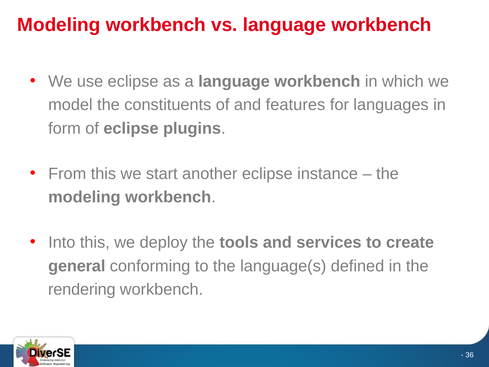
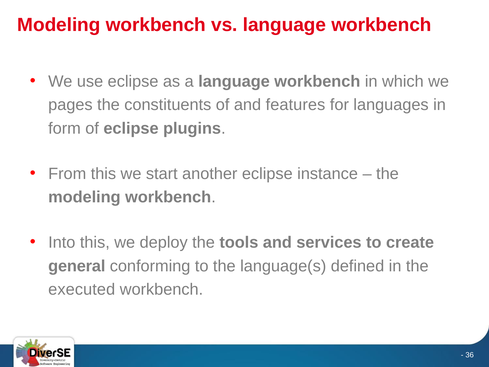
model: model -> pages
rendering: rendering -> executed
